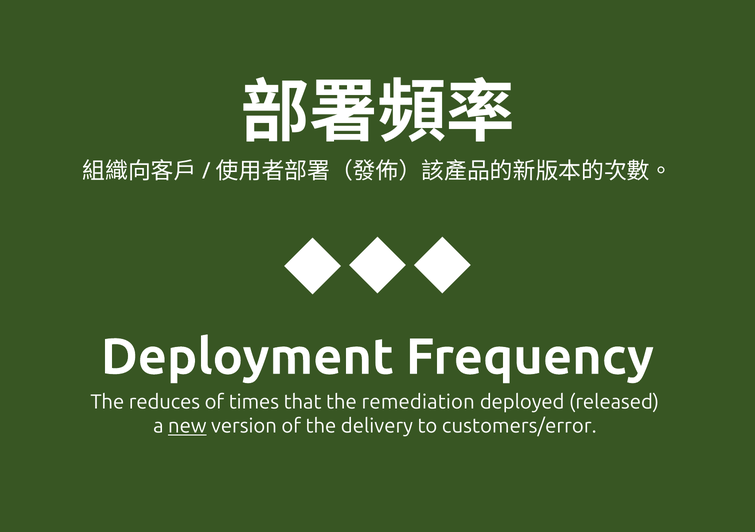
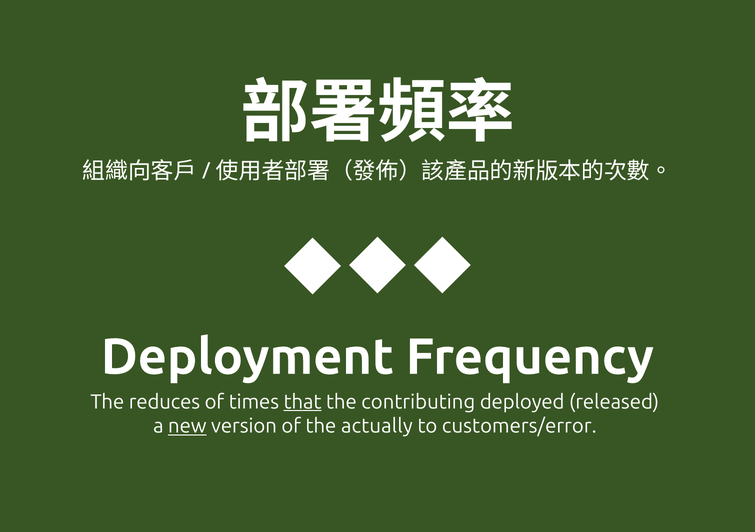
that underline: none -> present
remediation: remediation -> contributing
delivery: delivery -> actually
